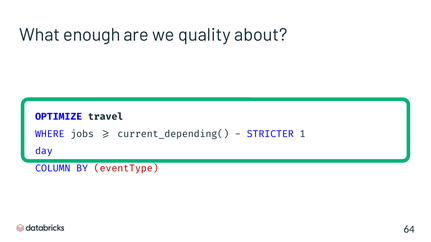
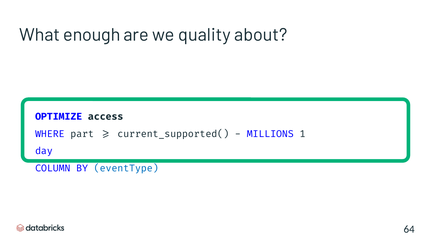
travel: travel -> access
jobs: jobs -> part
current_depending(: current_depending( -> current_supported(
STRICTER: STRICTER -> MILLIONS
eventType colour: red -> blue
